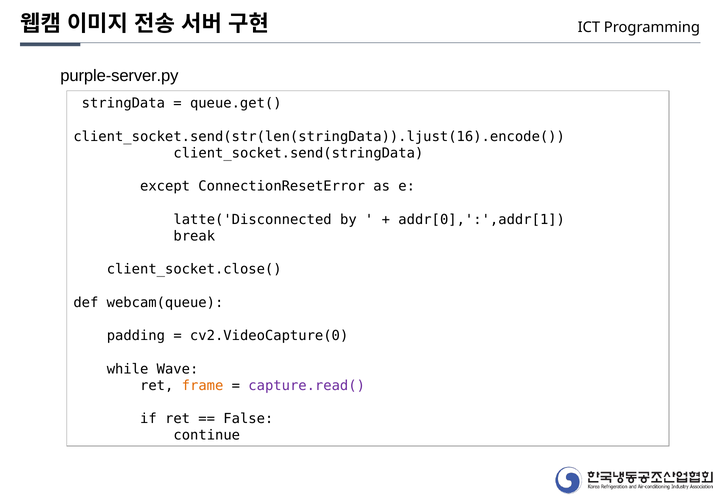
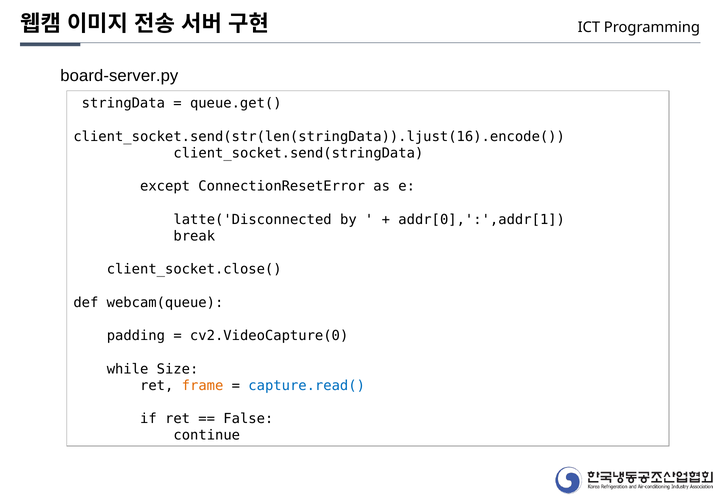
purple-server.py: purple-server.py -> board-server.py
Wave: Wave -> Size
capture.read( colour: purple -> blue
